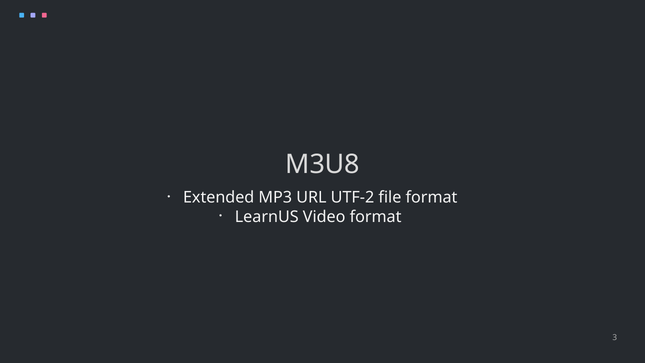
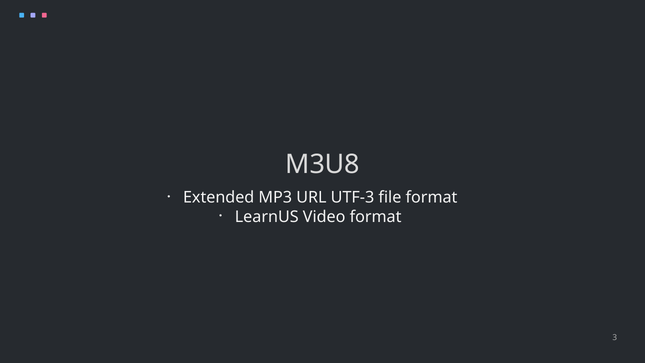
UTF-2: UTF-2 -> UTF-3
